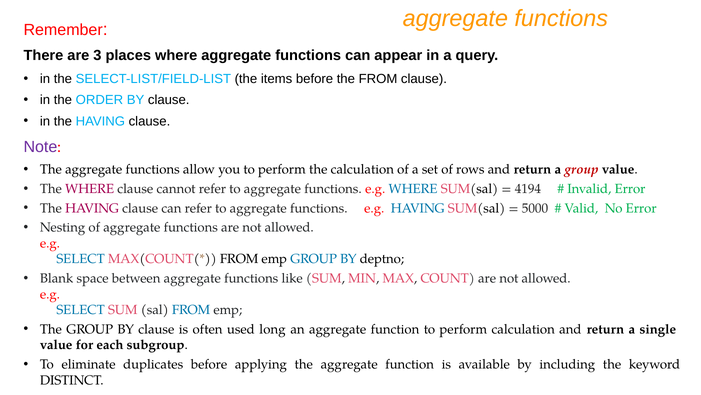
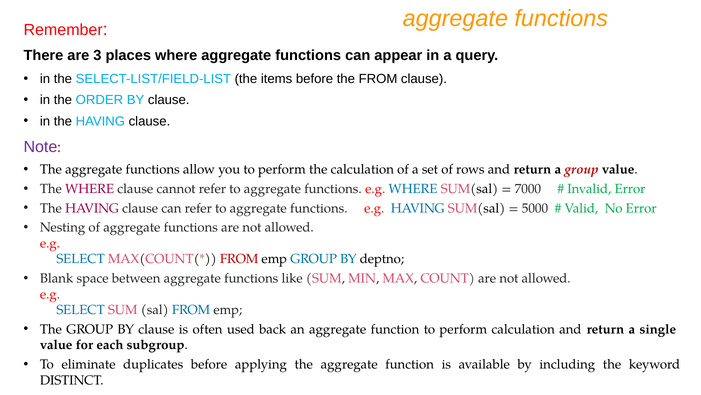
4194: 4194 -> 7000
FROM at (239, 259) colour: black -> red
long: long -> back
